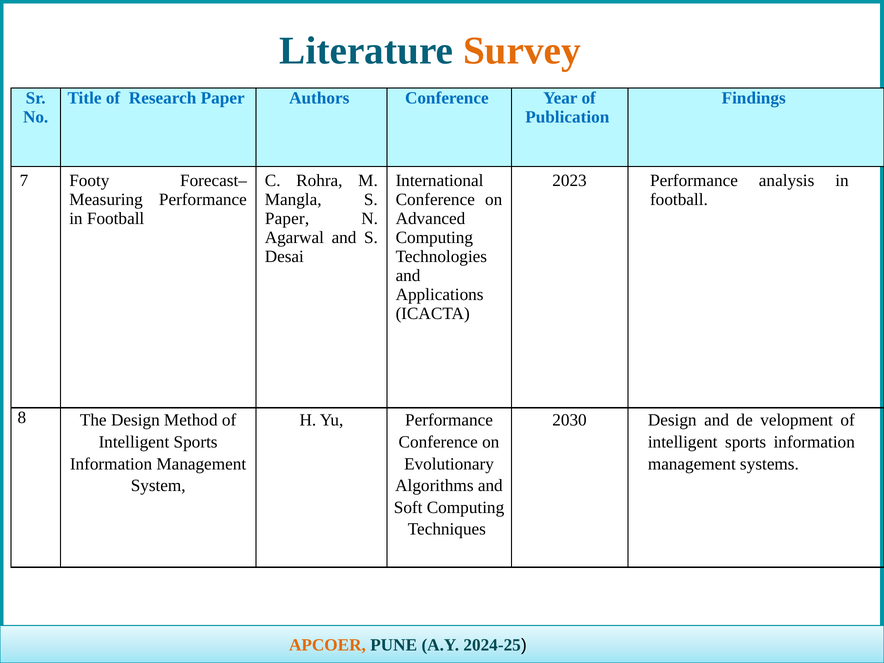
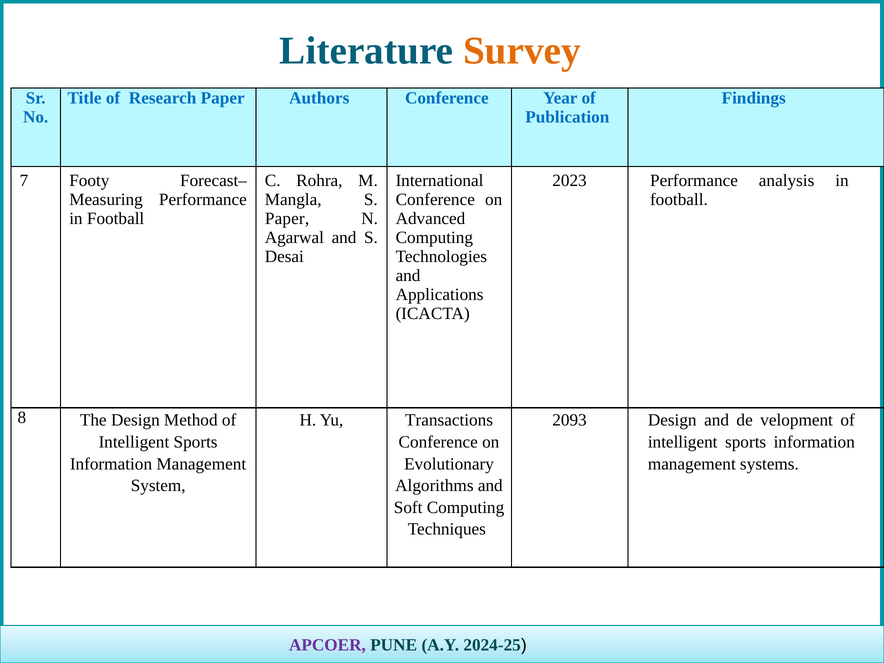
Yu Performance: Performance -> Transactions
2030: 2030 -> 2093
APCOER colour: orange -> purple
